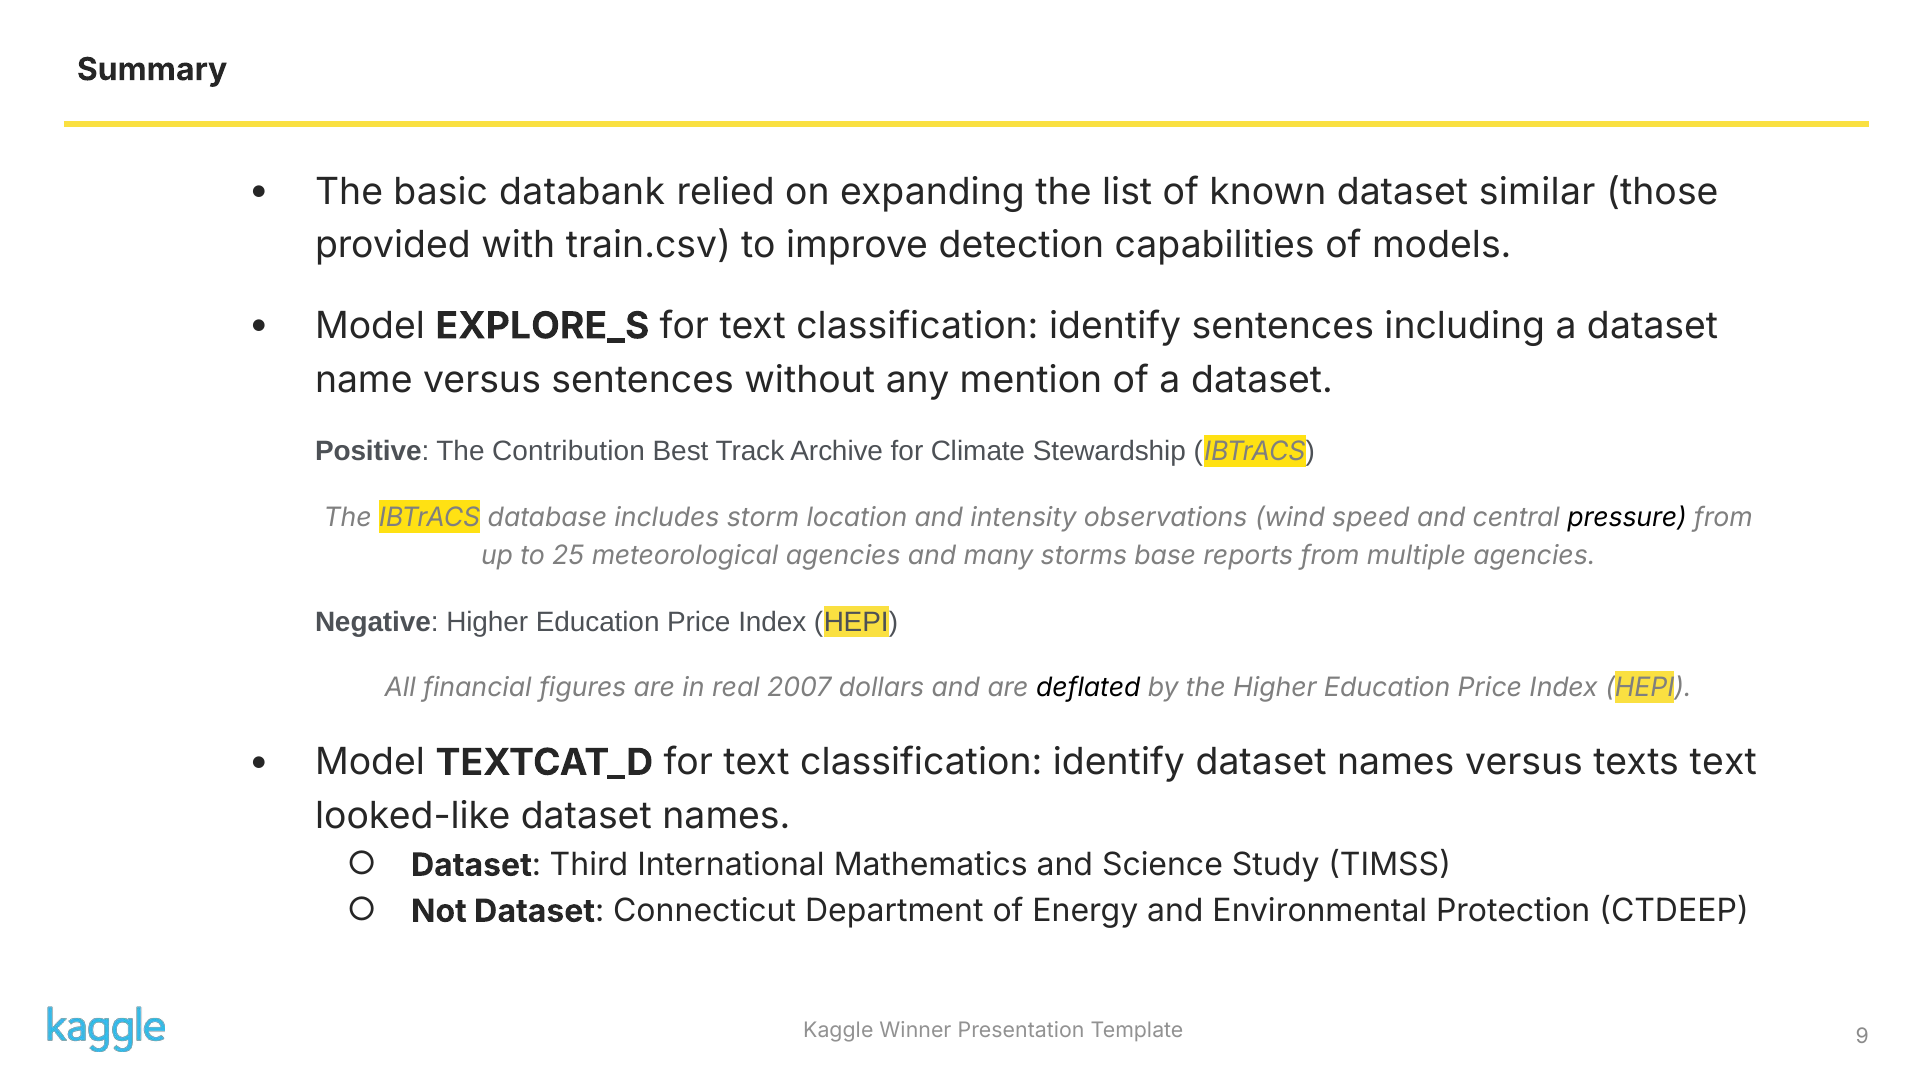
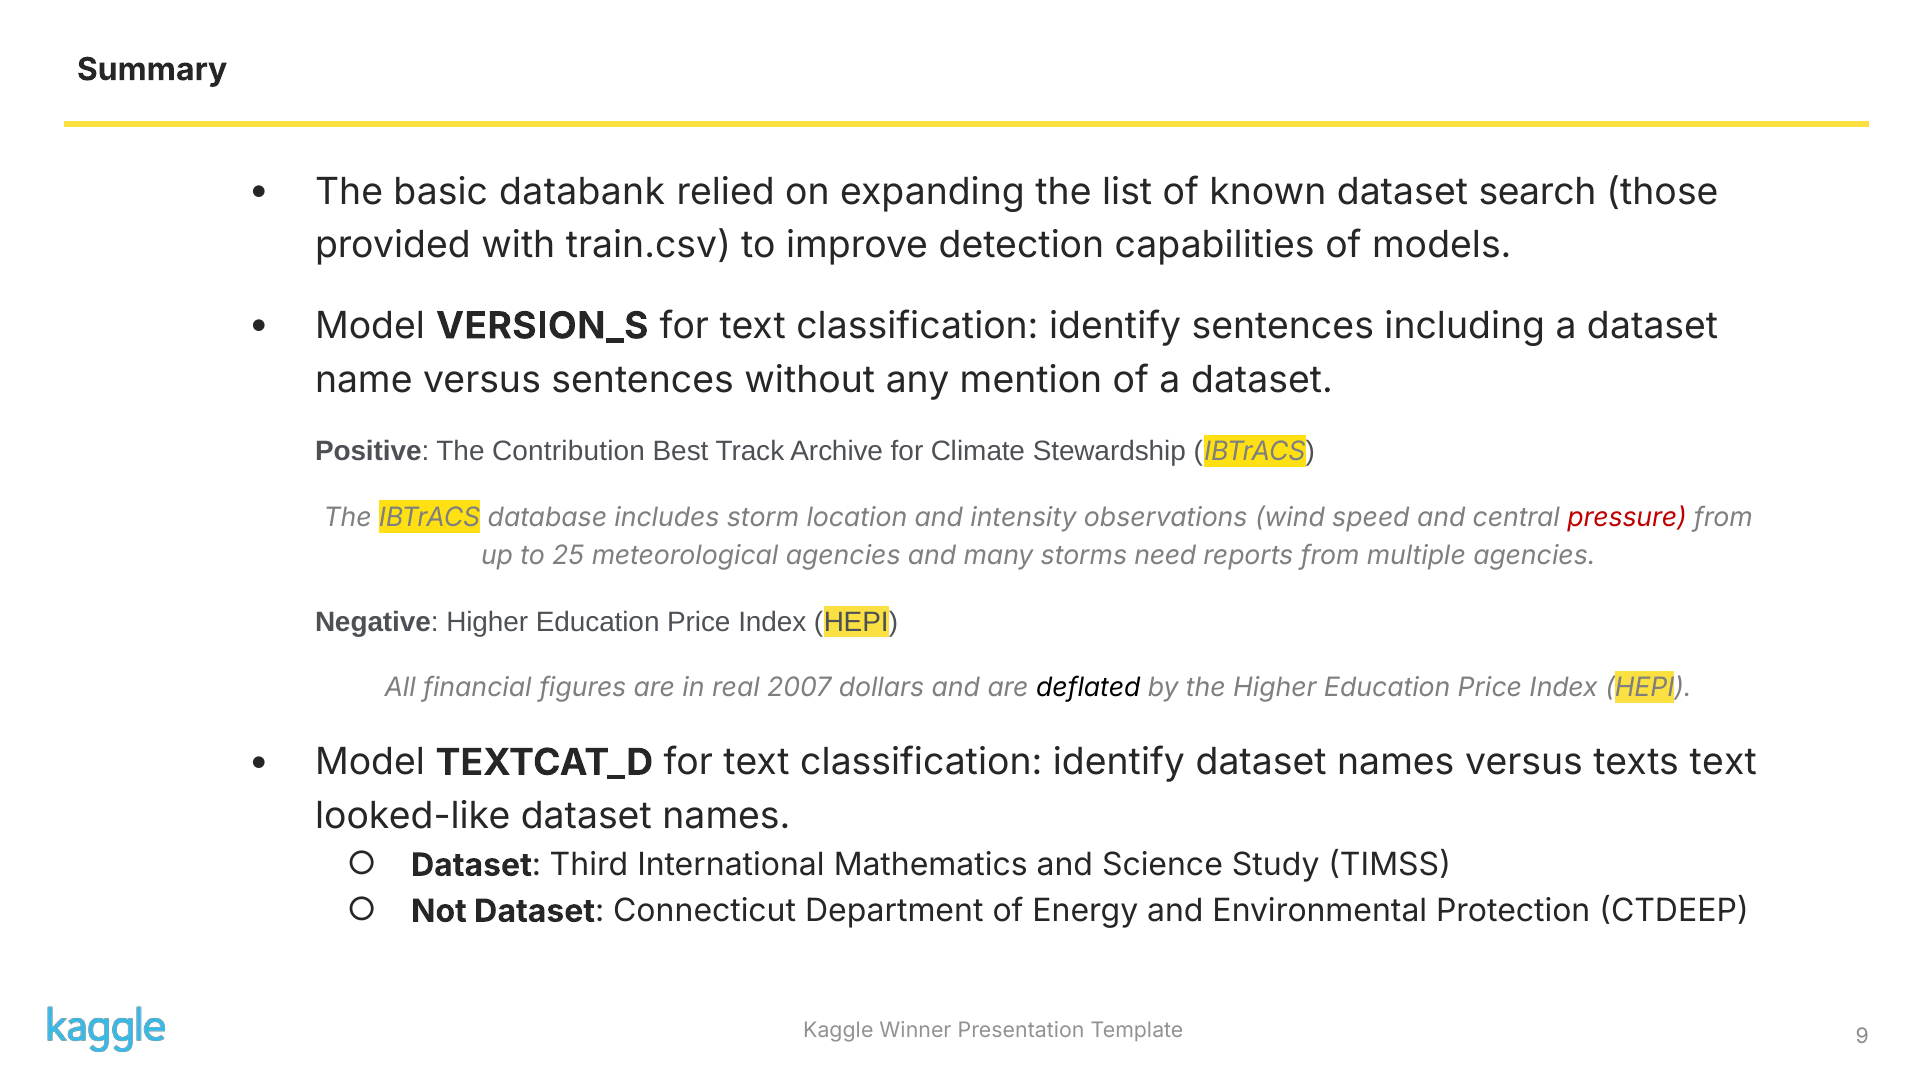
similar: similar -> search
EXPLORE_S: EXPLORE_S -> VERSION_S
pressure colour: black -> red
base: base -> need
